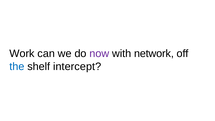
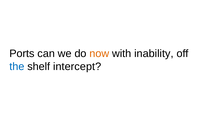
Work: Work -> Ports
now colour: purple -> orange
network: network -> inability
